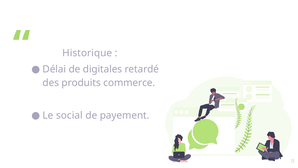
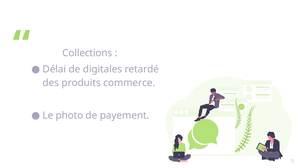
Historique: Historique -> Collections
social: social -> photo
